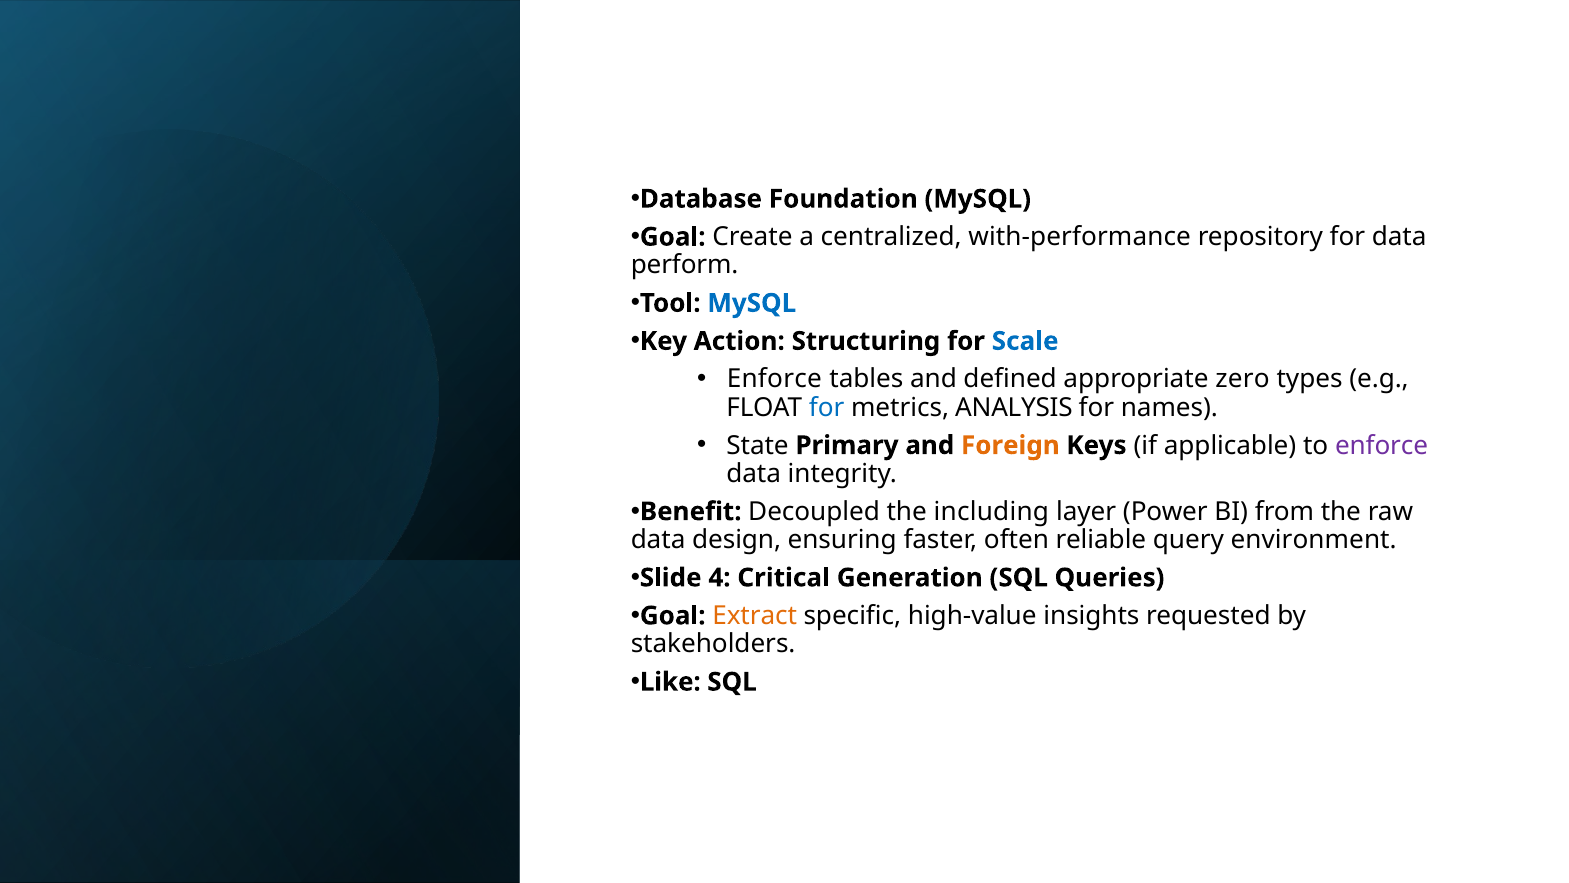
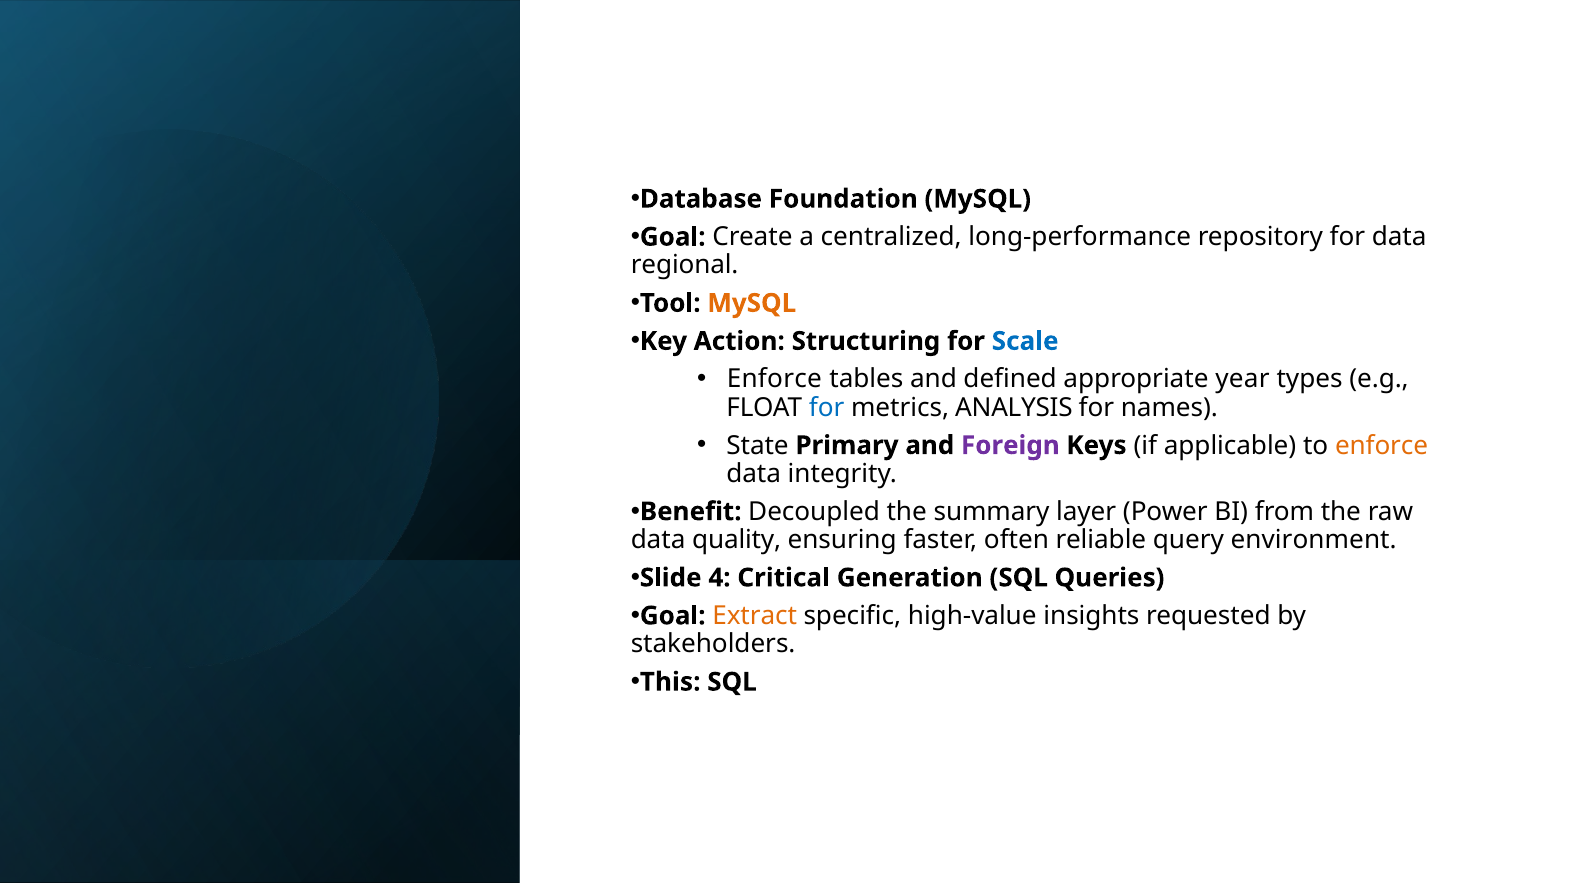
with-performance: with-performance -> long-performance
perform: perform -> regional
MySQL at (752, 303) colour: blue -> orange
zero: zero -> year
Foreign colour: orange -> purple
enforce at (1382, 445) colour: purple -> orange
including: including -> summary
design: design -> quality
Like: Like -> This
